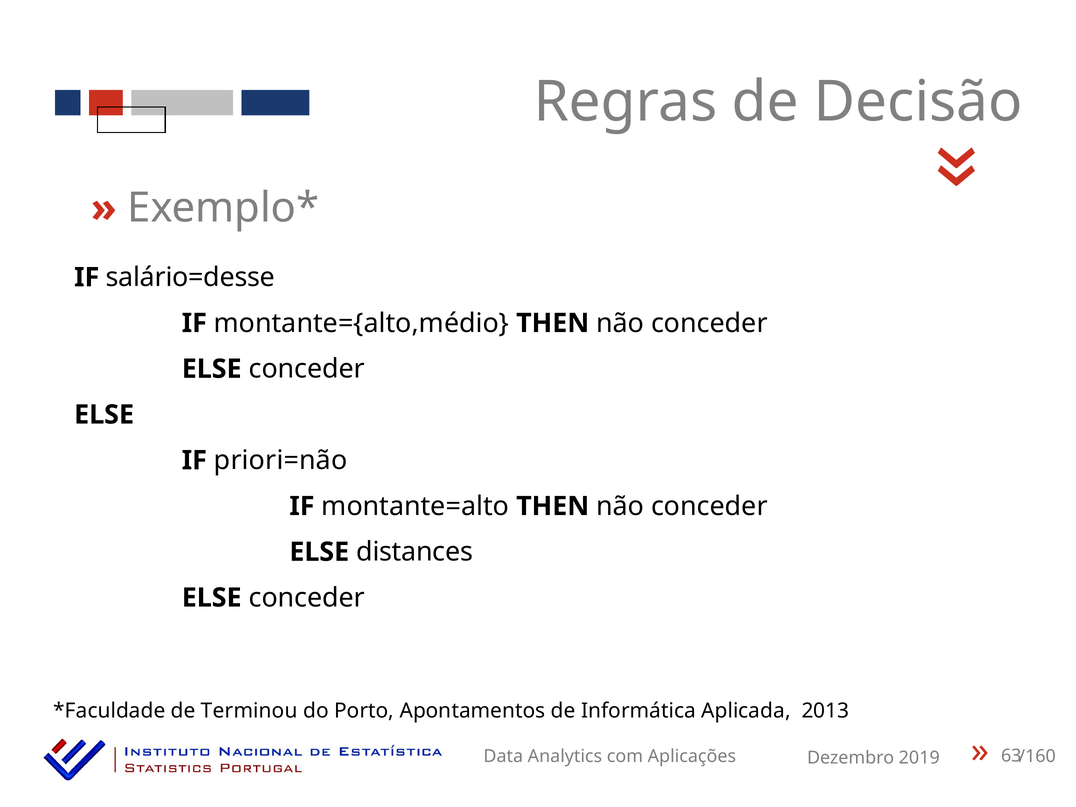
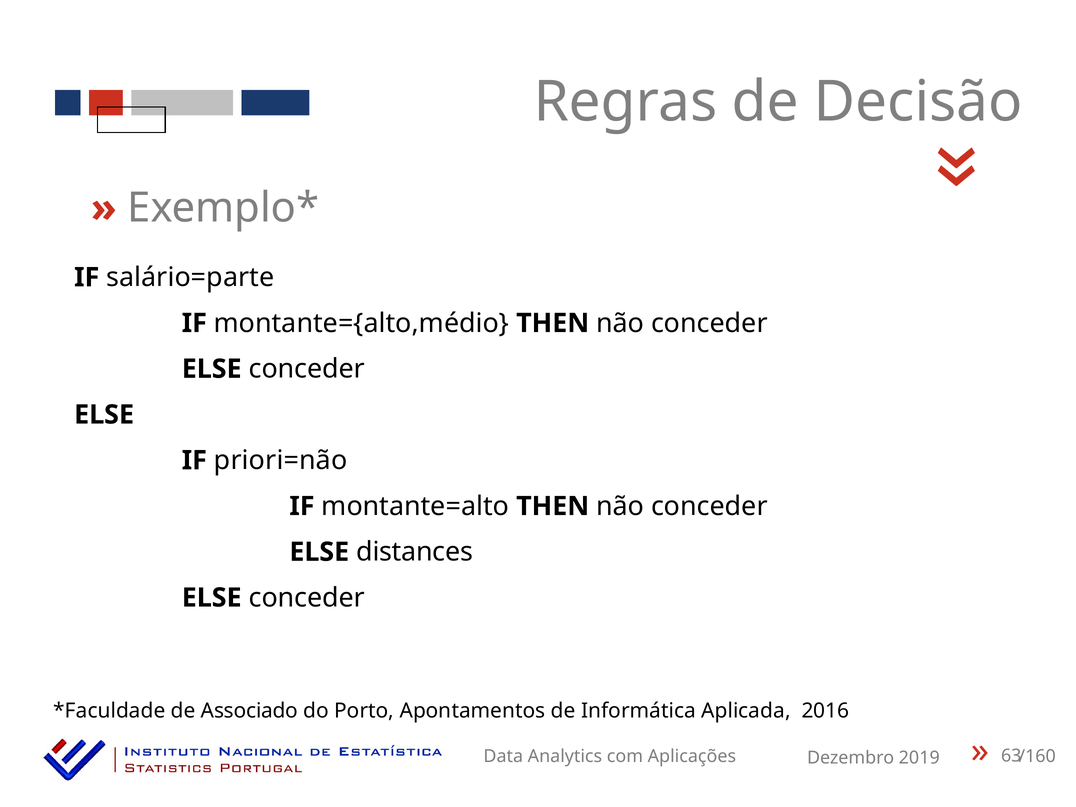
salário=desse: salário=desse -> salário=parte
Terminou: Terminou -> Associado
2013: 2013 -> 2016
